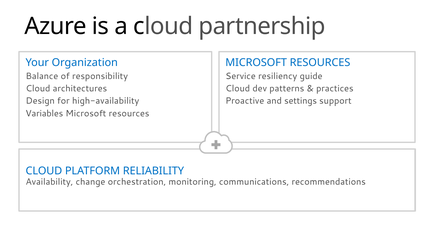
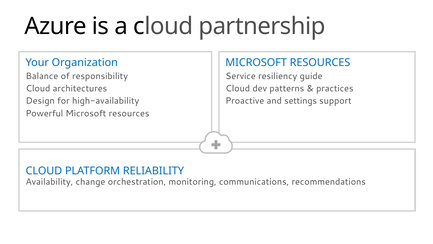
Variables: Variables -> Powerful
